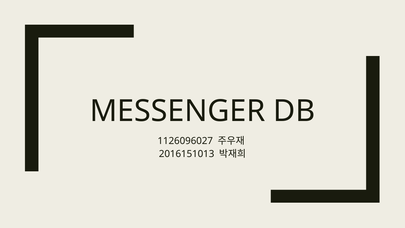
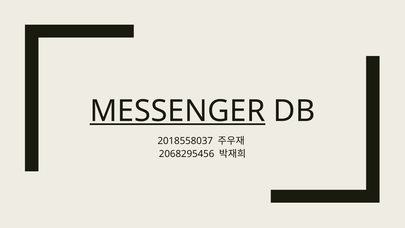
MESSENGER underline: none -> present
1126096027: 1126096027 -> 2018558037
2016151013: 2016151013 -> 2068295456
